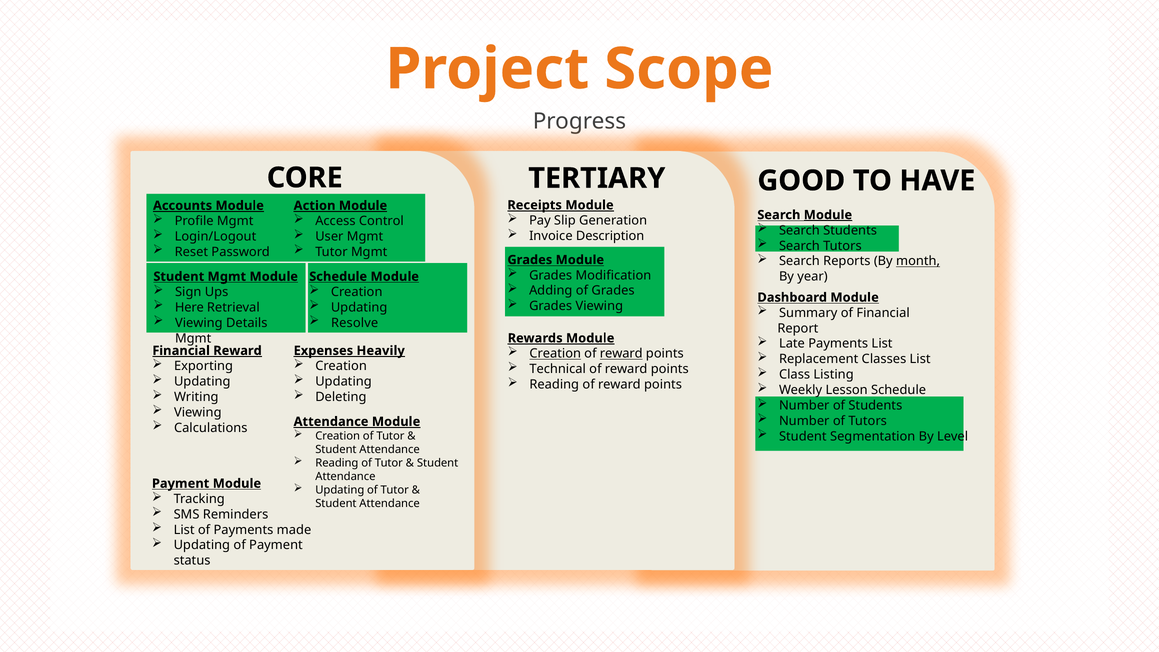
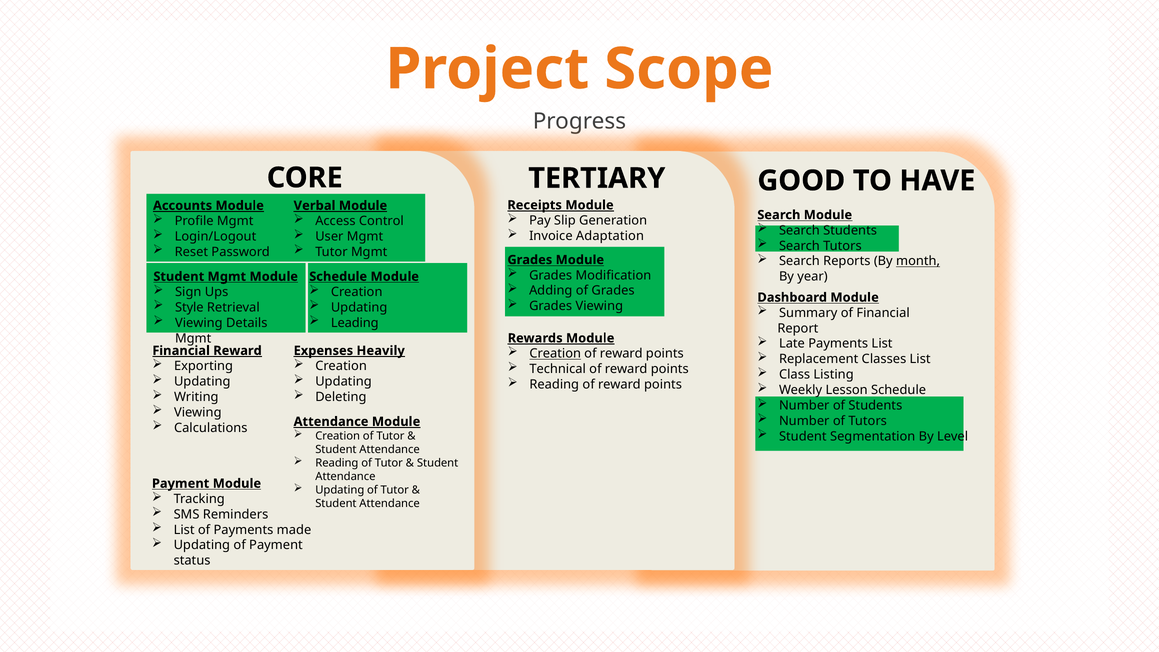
Action: Action -> Verbal
Module at (828, 215) underline: present -> none
Description: Description -> Adaptation
Here: Here -> Style
Resolve: Resolve -> Leading
reward at (621, 354) underline: present -> none
